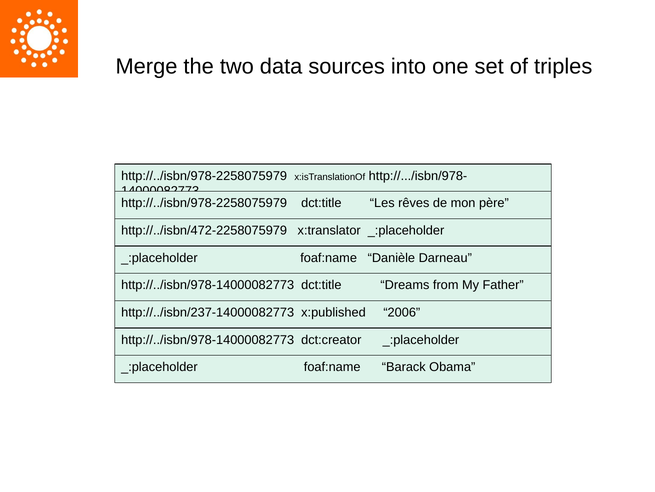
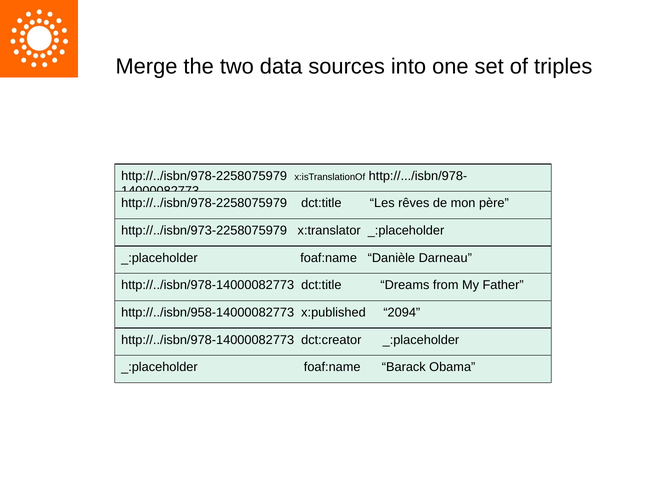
http://../isbn/472-2258075979: http://../isbn/472-2258075979 -> http://../isbn/973-2258075979
http://../isbn/237-14000082773: http://../isbn/237-14000082773 -> http://../isbn/958-14000082773
2006: 2006 -> 2094
